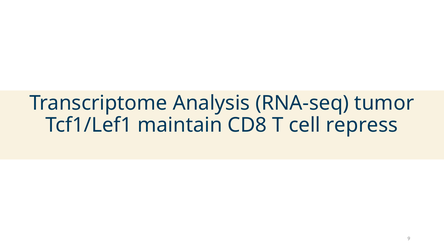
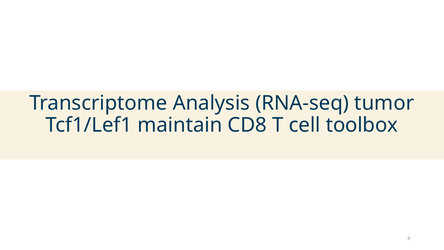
repress: repress -> toolbox
